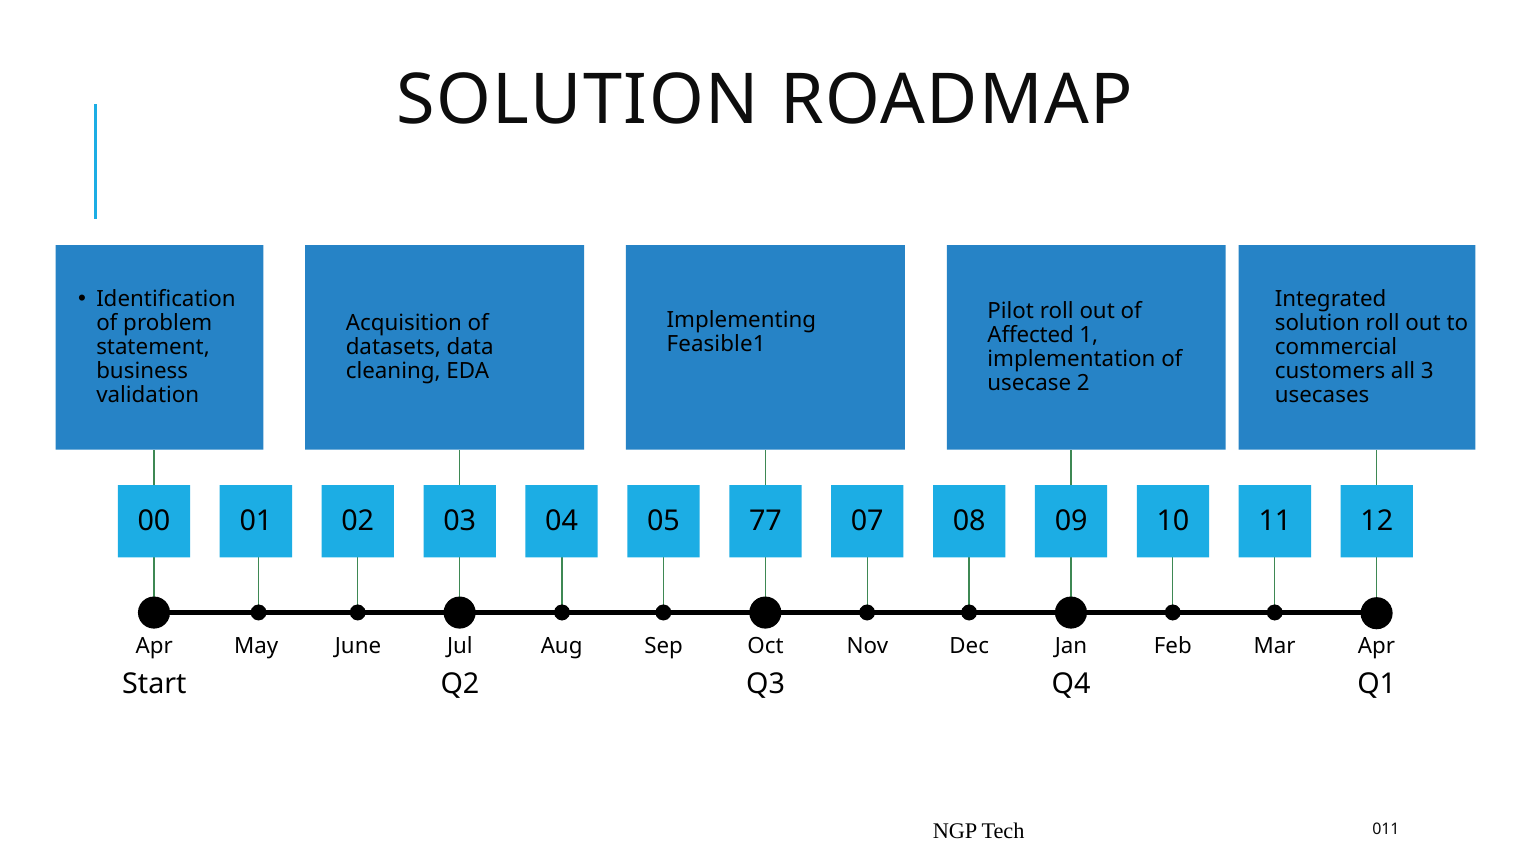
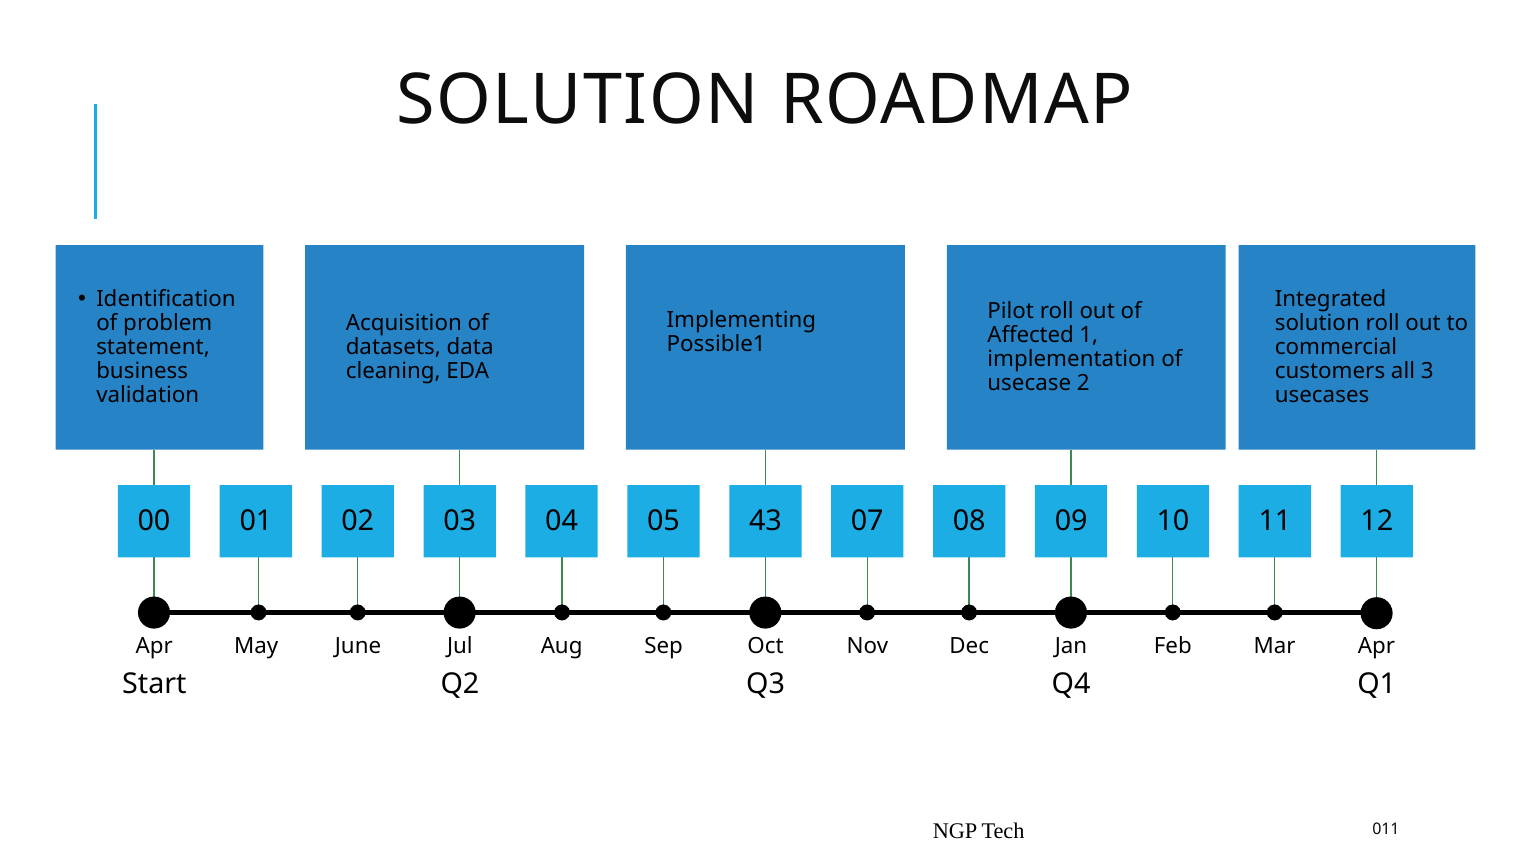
Feasible1: Feasible1 -> Possible1
77: 77 -> 43
